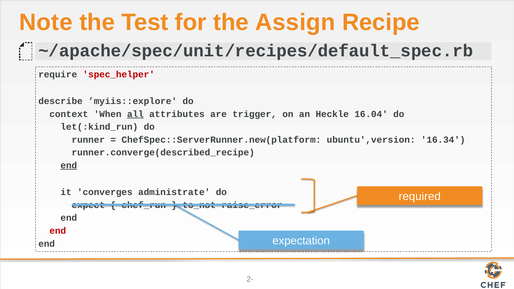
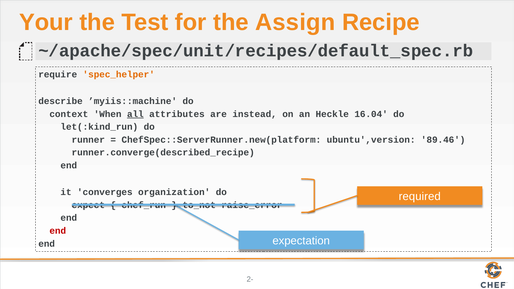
Note: Note -> Your
spec_helper colour: red -> orange
’myiis::explore: ’myiis::explore -> ’myiis::machine
trigger: trigger -> instead
16.34: 16.34 -> 89.46
end at (69, 166) underline: present -> none
administrate: administrate -> organization
